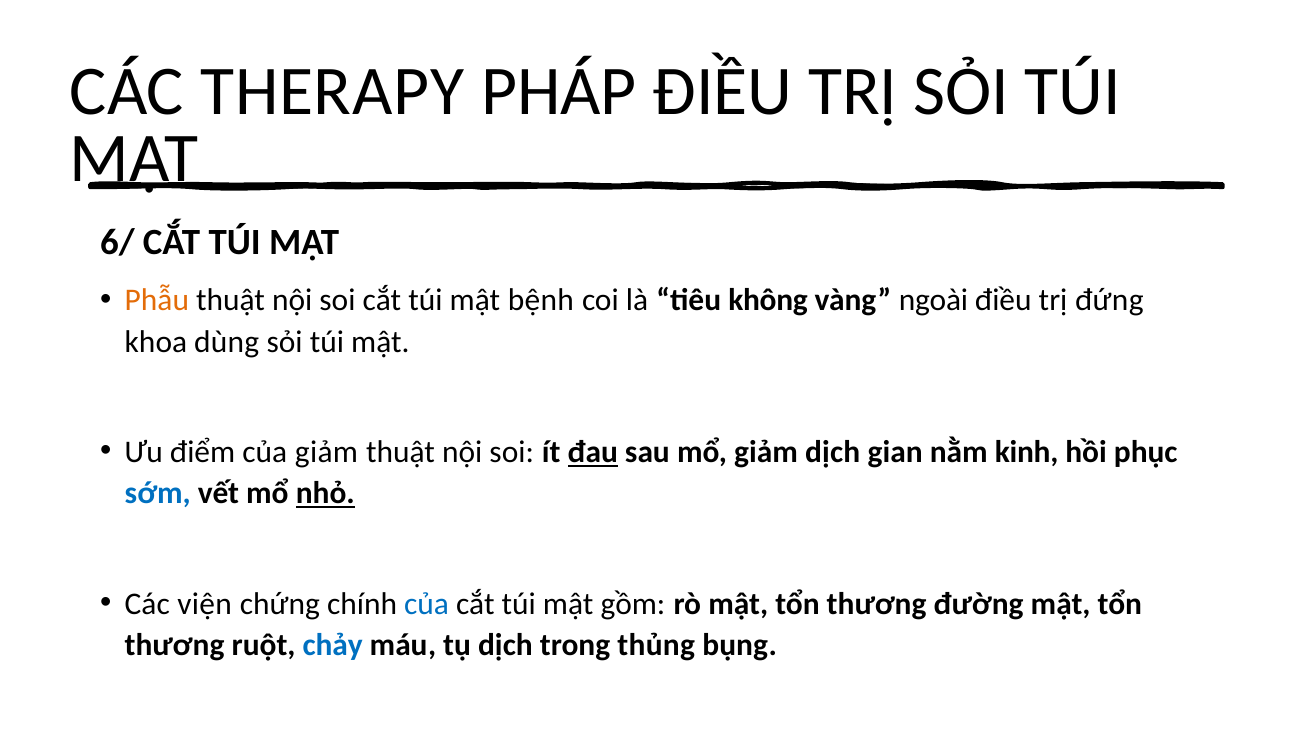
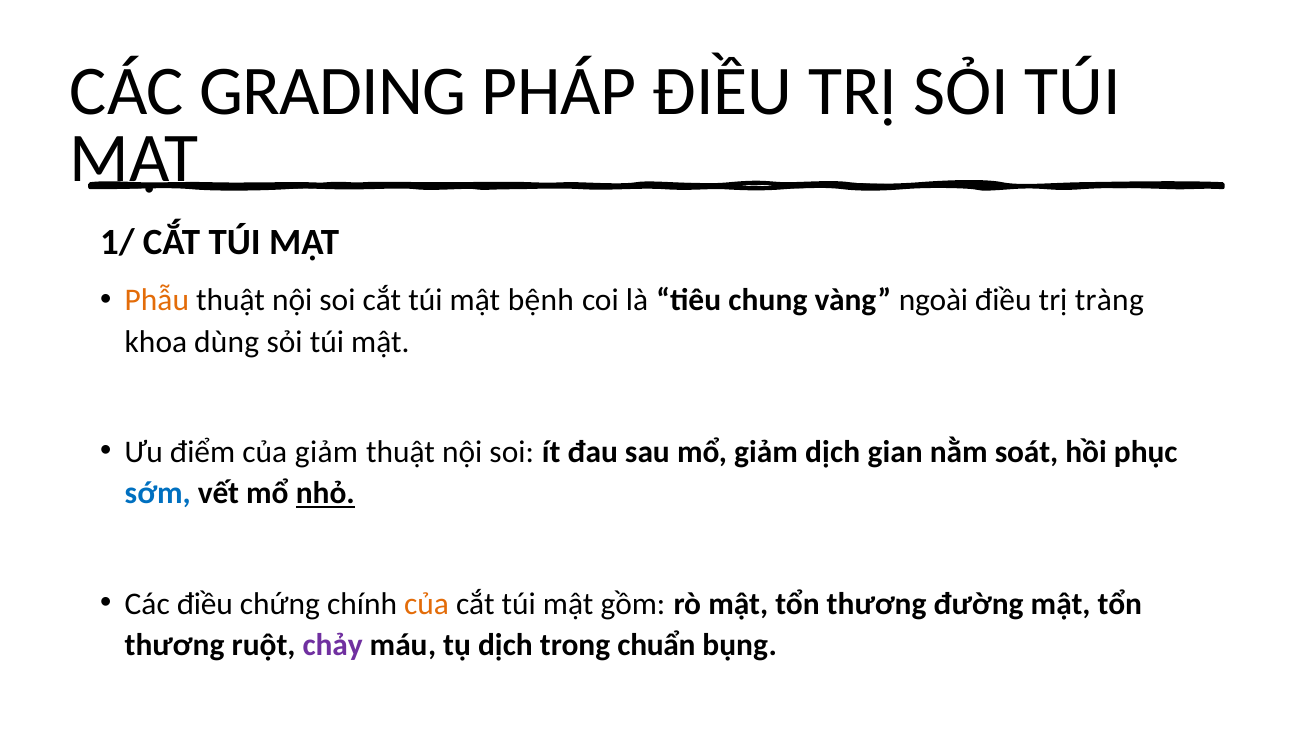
THERAPY: THERAPY -> GRADING
6/: 6/ -> 1/
không: không -> chung
đứng: đứng -> tràng
đau underline: present -> none
kinh: kinh -> soát
Các viện: viện -> điều
của at (427, 604) colour: blue -> orange
chảy colour: blue -> purple
thủng: thủng -> chuẩn
